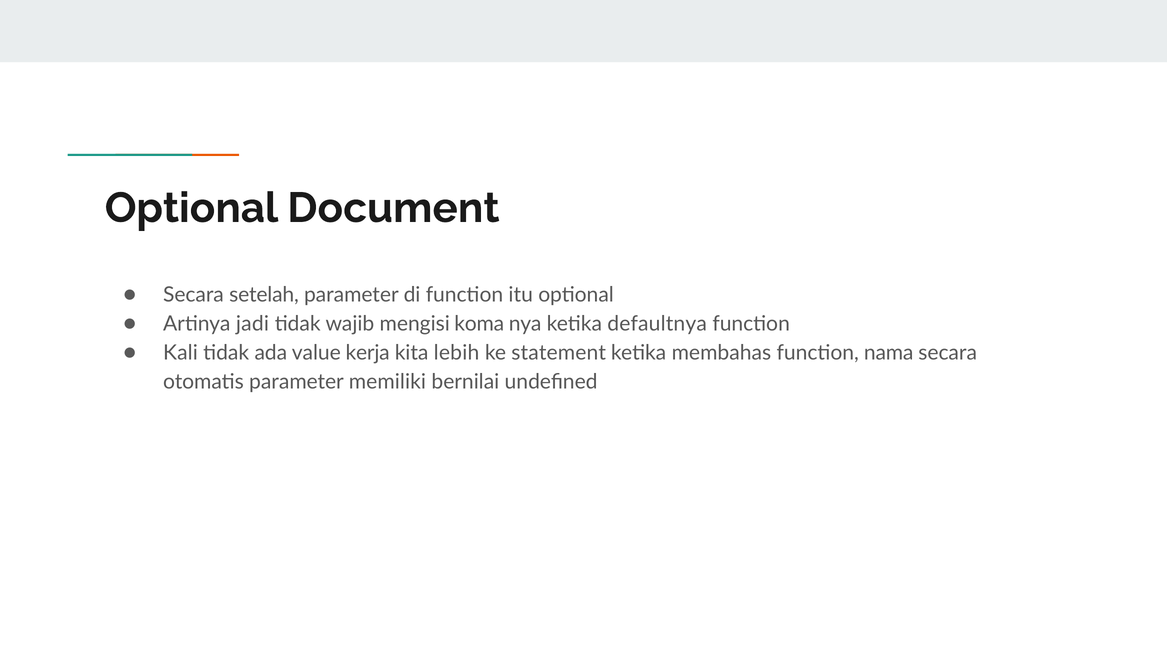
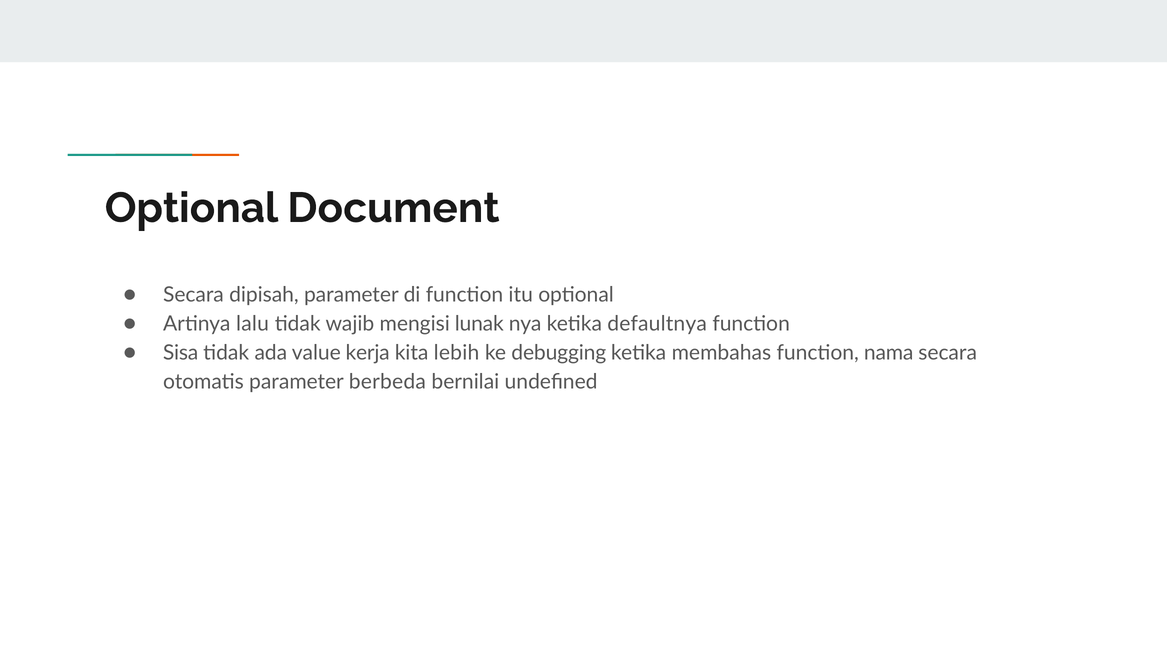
setelah: setelah -> dipisah
jadi: jadi -> lalu
koma: koma -> lunak
Kali: Kali -> Sisa
statement: statement -> debugging
memiliki: memiliki -> berbeda
